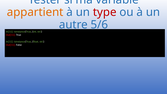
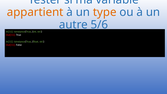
type colour: red -> orange
